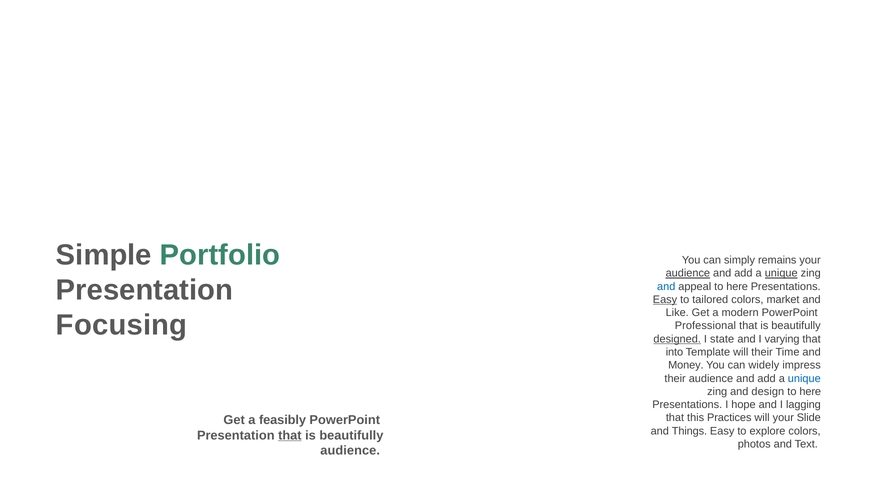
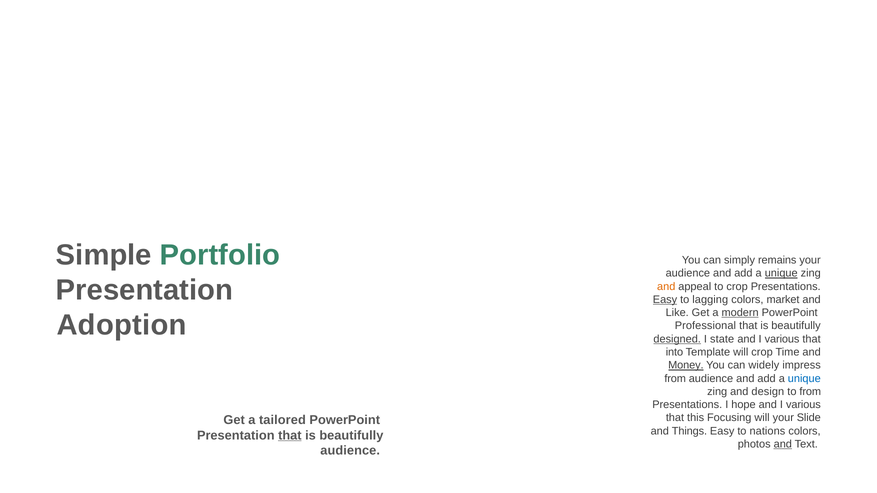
audience at (688, 273) underline: present -> none
and at (666, 287) colour: blue -> orange
appeal to here: here -> crop
tailored: tailored -> lagging
modern underline: none -> present
Focusing: Focusing -> Adoption
varying at (782, 339): varying -> various
will their: their -> crop
Money underline: none -> present
their at (675, 379): their -> from
here at (810, 392): here -> from
hope and I lagging: lagging -> various
Practices: Practices -> Focusing
feasibly: feasibly -> tailored
explore: explore -> nations
and at (783, 444) underline: none -> present
